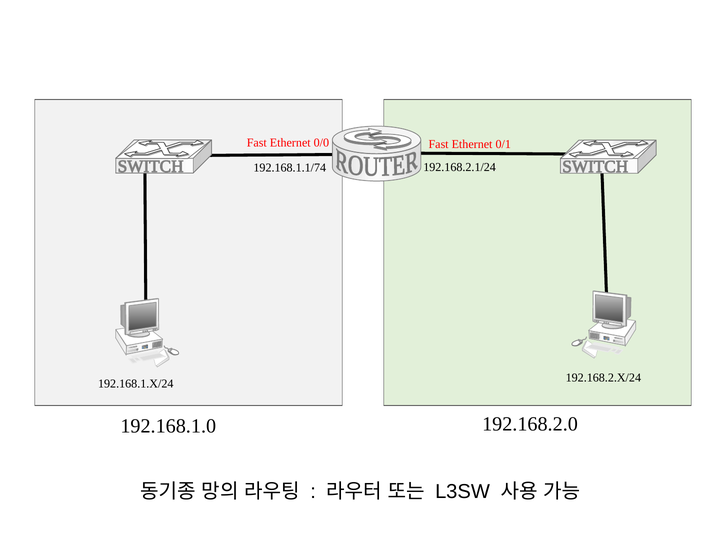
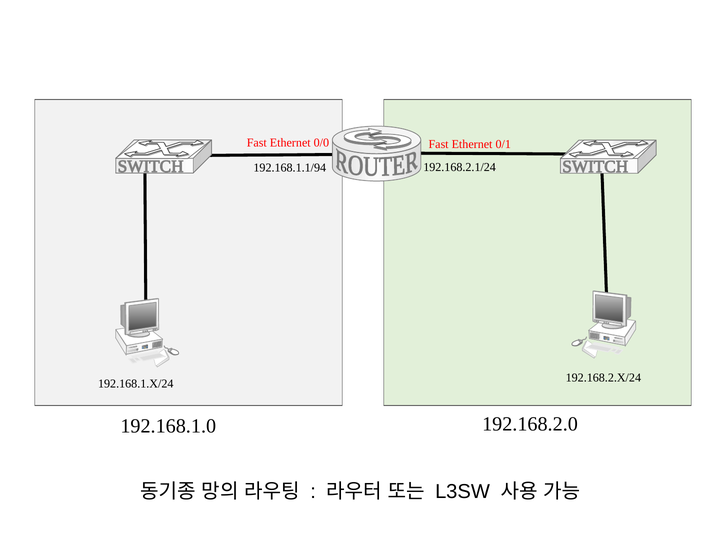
192.168.1.1/74: 192.168.1.1/74 -> 192.168.1.1/94
